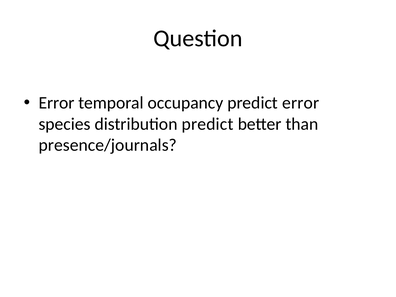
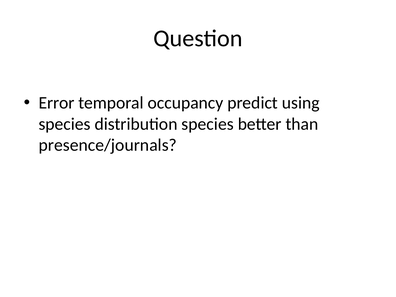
predict error: error -> using
distribution predict: predict -> species
